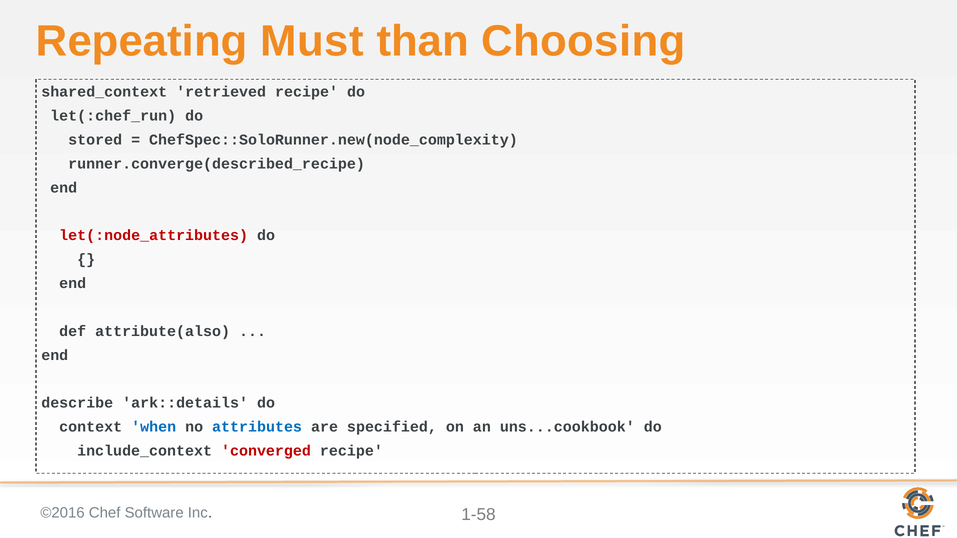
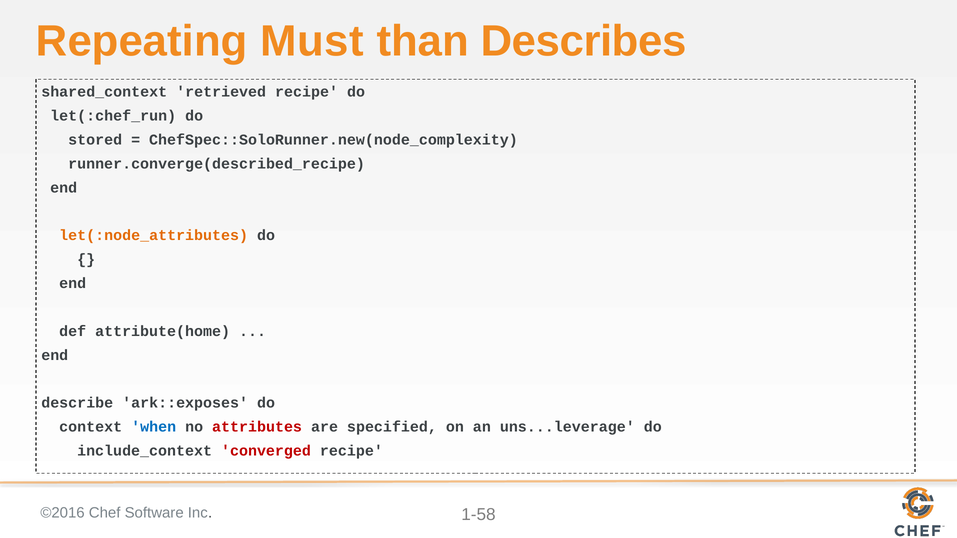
Choosing: Choosing -> Describes
let(:node_attributes colour: red -> orange
attribute(also: attribute(also -> attribute(home
ark::details: ark::details -> ark::exposes
attributes colour: blue -> red
uns...cookbook: uns...cookbook -> uns...leverage
